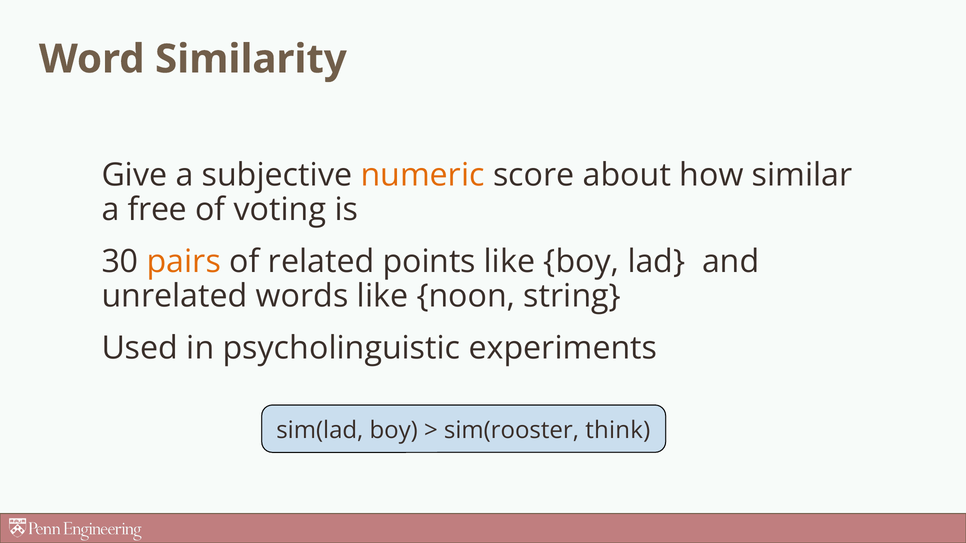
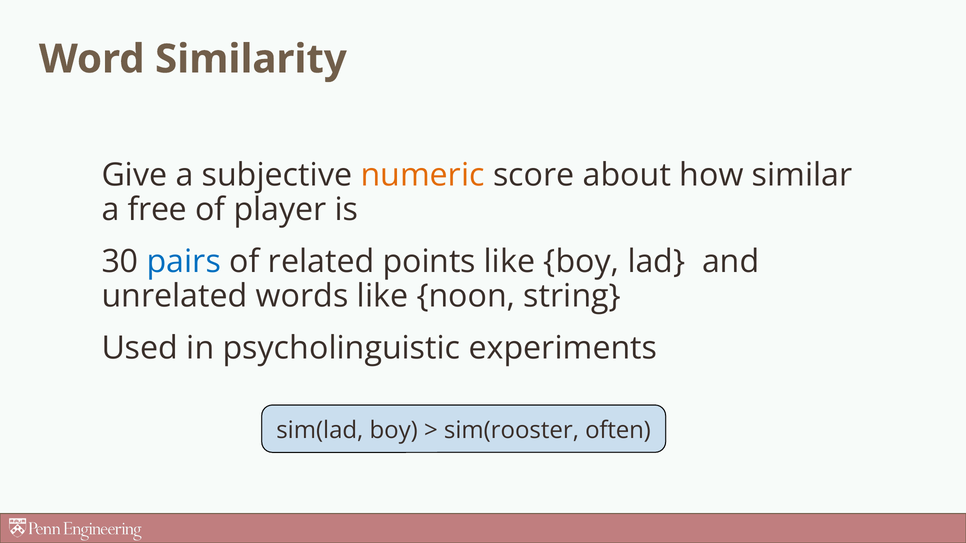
voting: voting -> player
pairs colour: orange -> blue
think: think -> often
